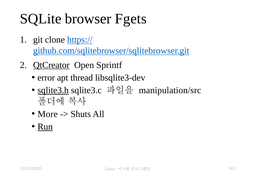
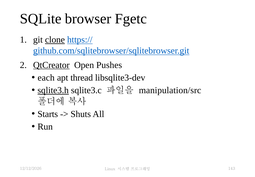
Fgets: Fgets -> Fgetc
clone underline: none -> present
Sprintf: Sprintf -> Pushes
error: error -> each
More: More -> Starts
Run underline: present -> none
